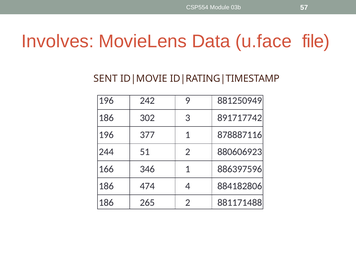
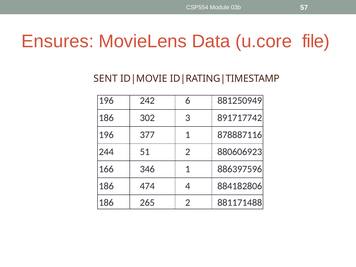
Involves: Involves -> Ensures
u.face: u.face -> u.core
9: 9 -> 6
